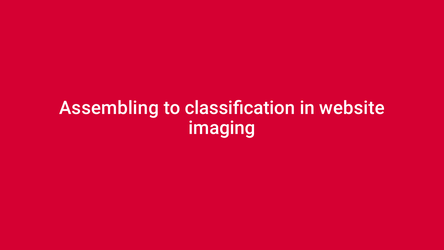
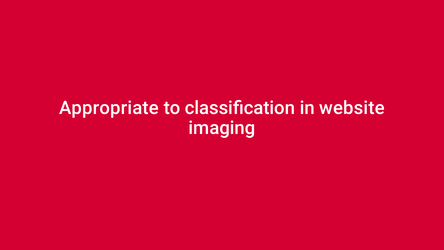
Assembling: Assembling -> Appropriate
